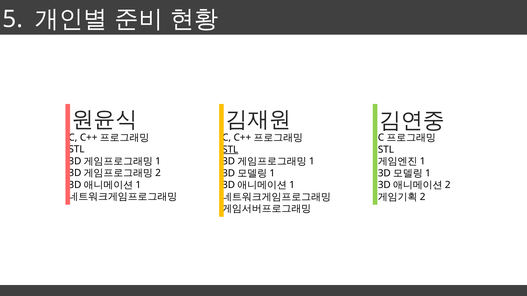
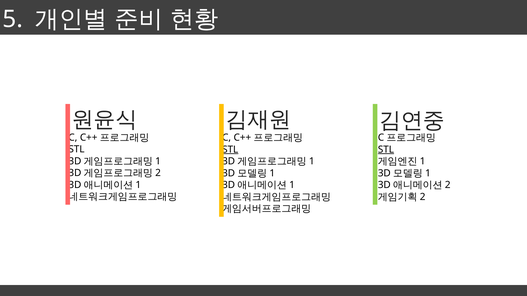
STL at (386, 150) underline: none -> present
